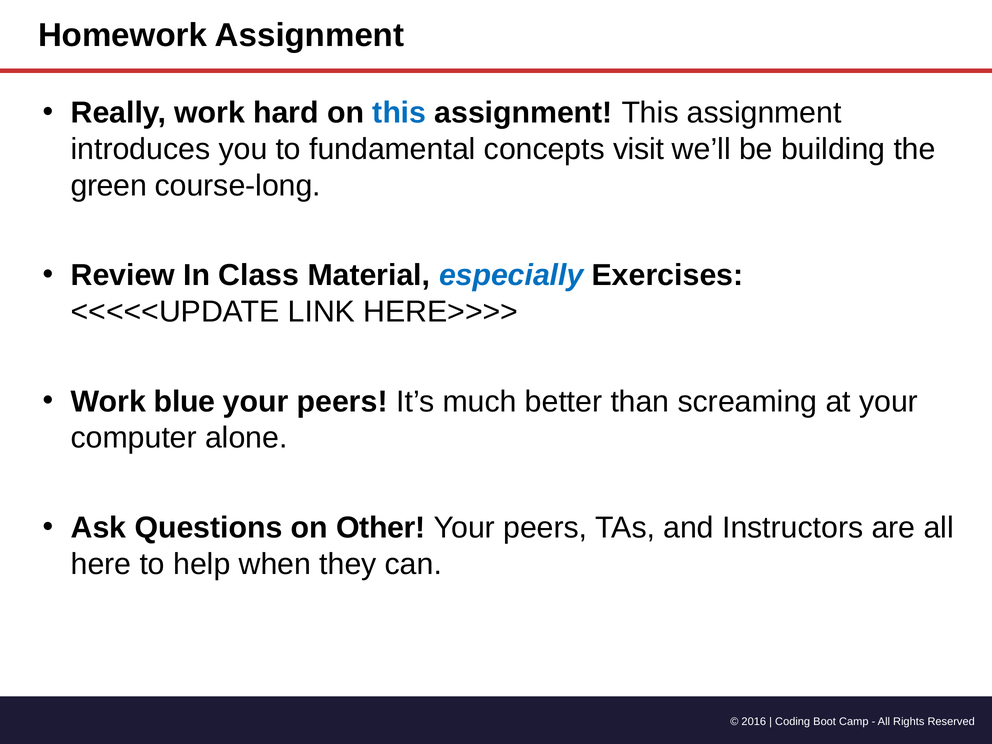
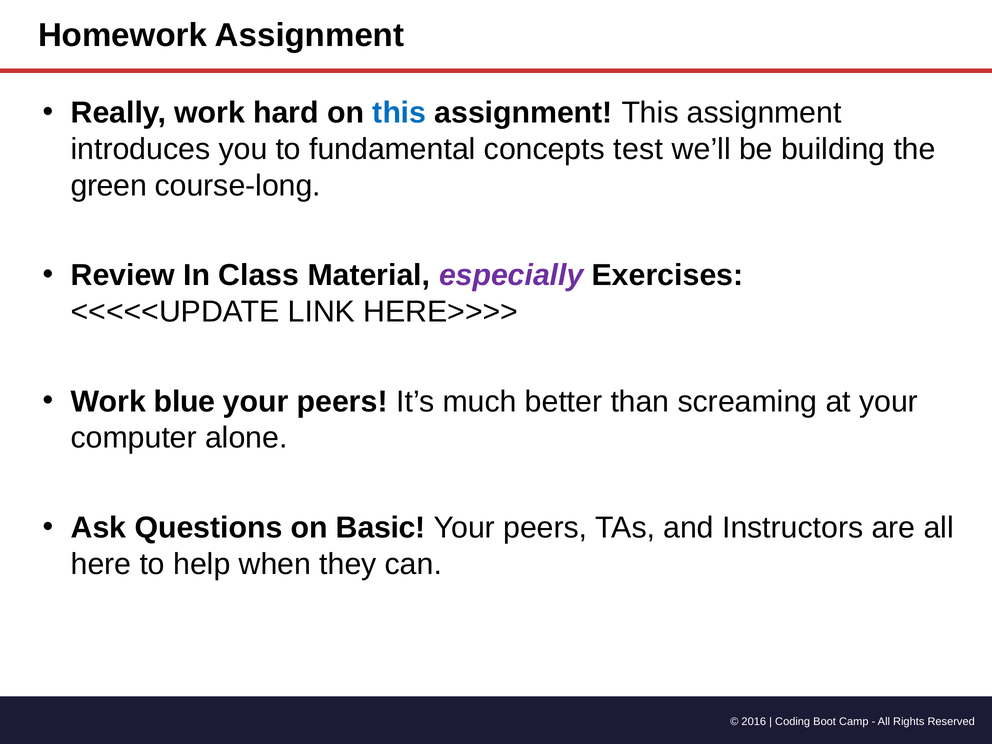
visit: visit -> test
especially colour: blue -> purple
Other: Other -> Basic
